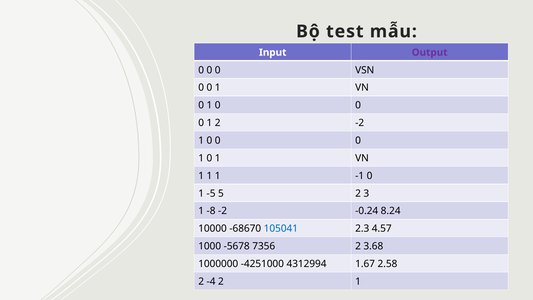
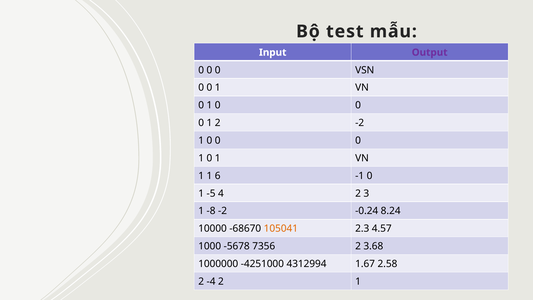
1 1 1: 1 -> 6
5: 5 -> 4
105041 colour: blue -> orange
